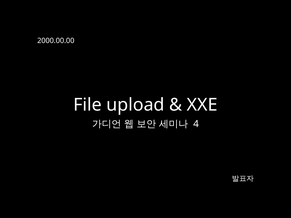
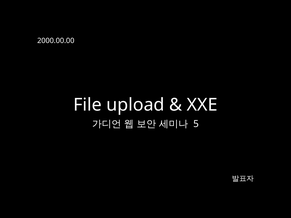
4: 4 -> 5
